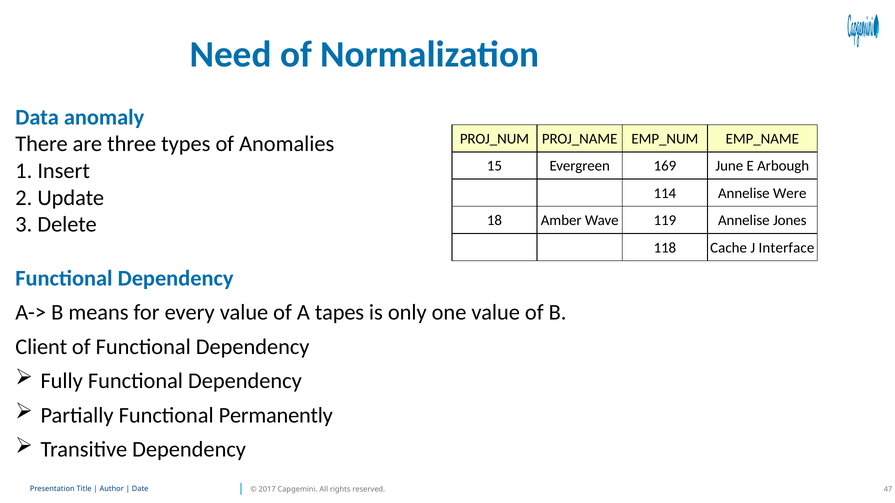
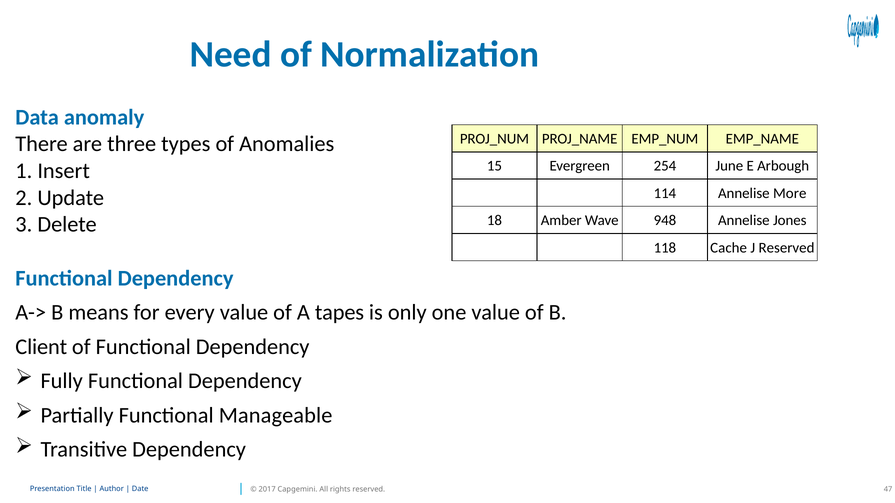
169: 169 -> 254
Were: Were -> More
119: 119 -> 948
J Interface: Interface -> Reserved
Permanently: Permanently -> Manageable
